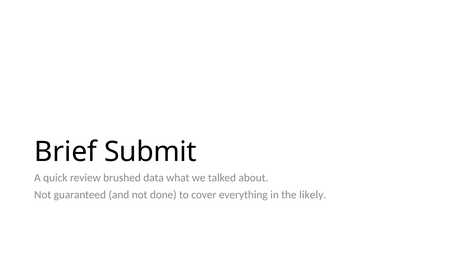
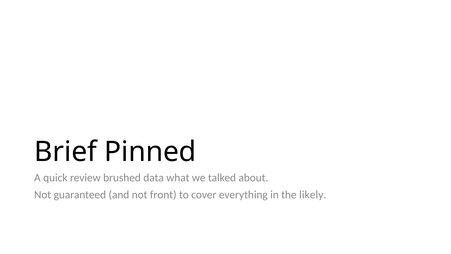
Submit: Submit -> Pinned
done: done -> front
